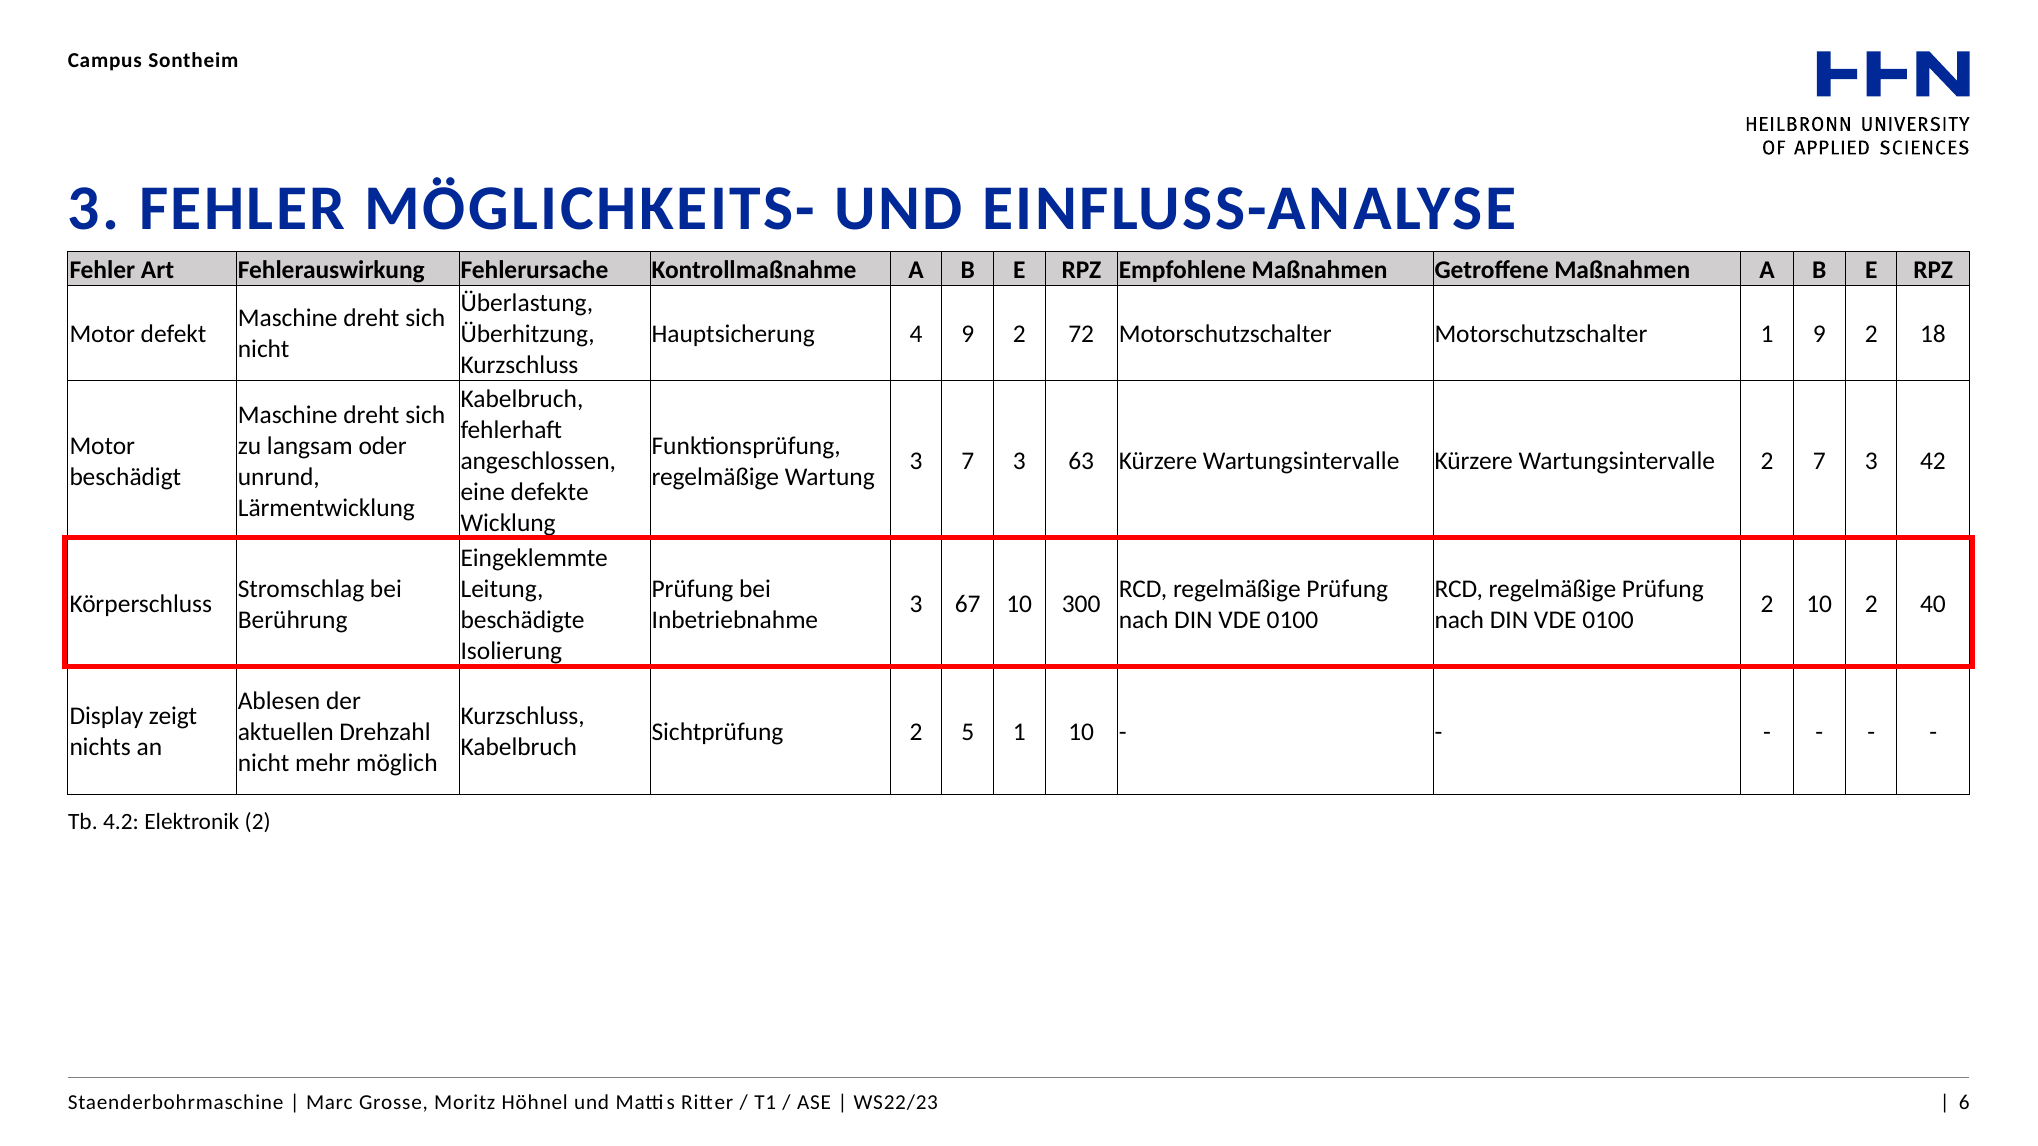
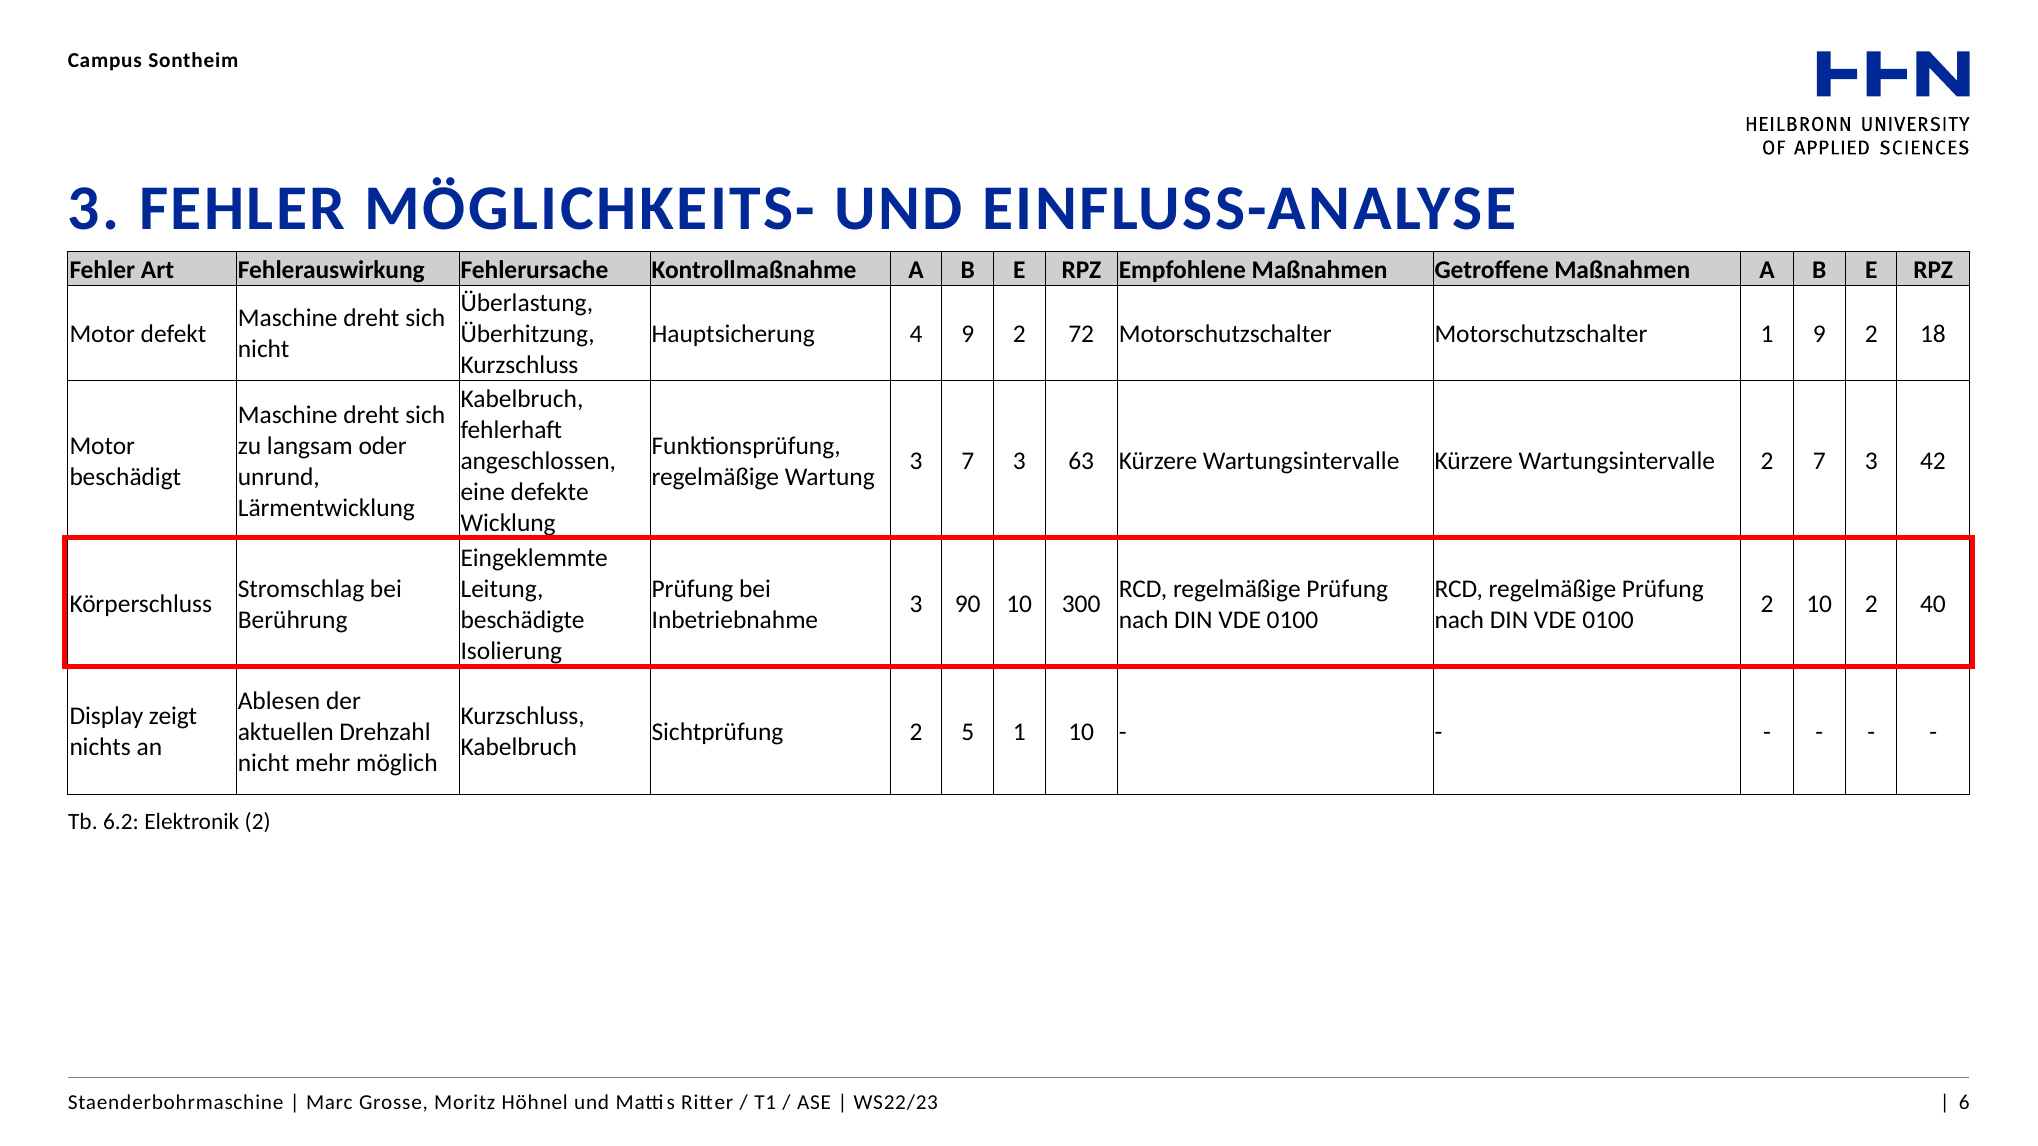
67: 67 -> 90
4.2: 4.2 -> 6.2
